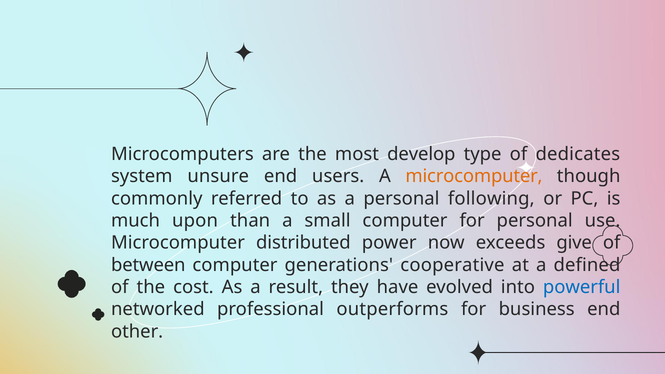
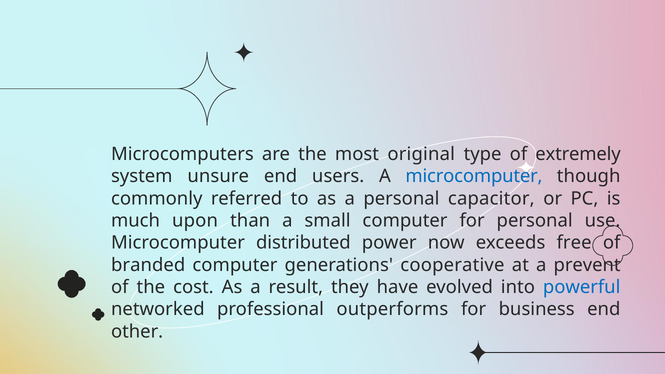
develop: develop -> original
dedicates: dedicates -> extremely
microcomputer at (474, 176) colour: orange -> blue
following: following -> capacitor
give: give -> free
between: between -> branded
defined: defined -> prevent
